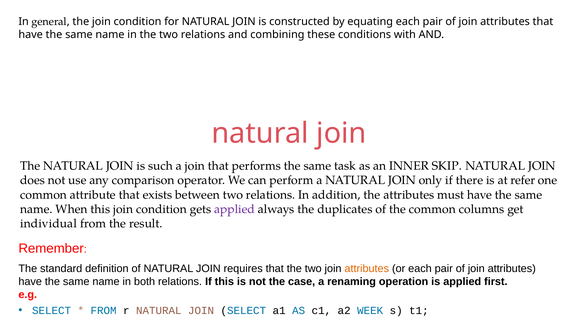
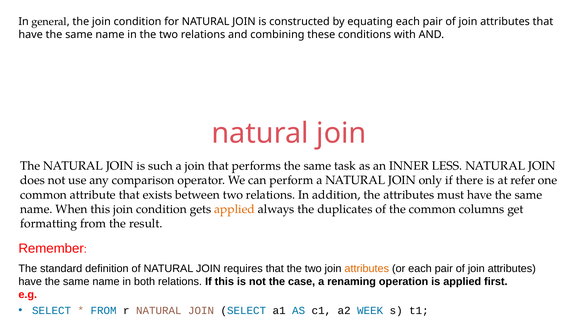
SKIP: SKIP -> LESS
applied at (235, 209) colour: purple -> orange
individual: individual -> formatting
